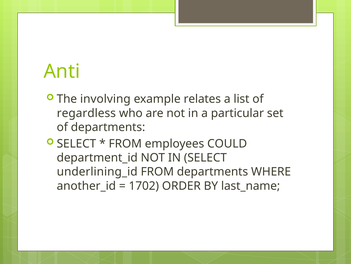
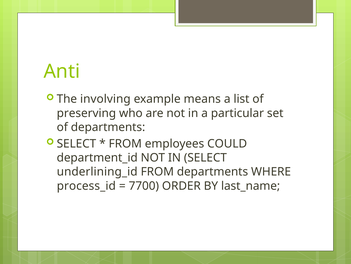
relates: relates -> means
regardless: regardless -> preserving
another_id: another_id -> process_id
1702: 1702 -> 7700
